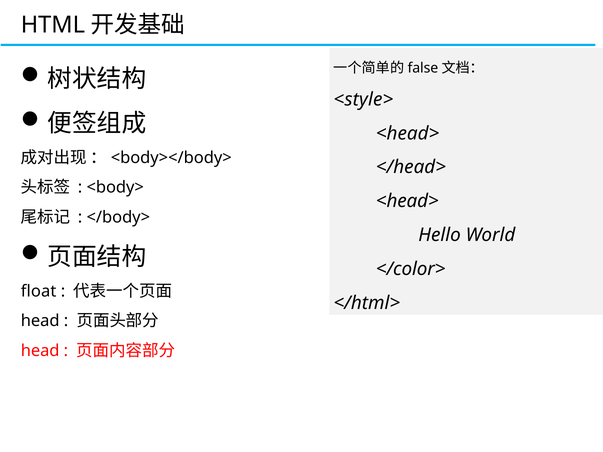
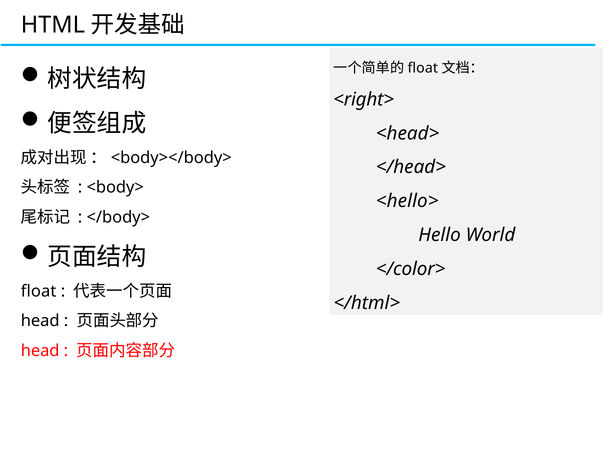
false at (423, 68): false -> float
<style>: <style> -> <right>
<head> at (407, 201): <head> -> <hello>
